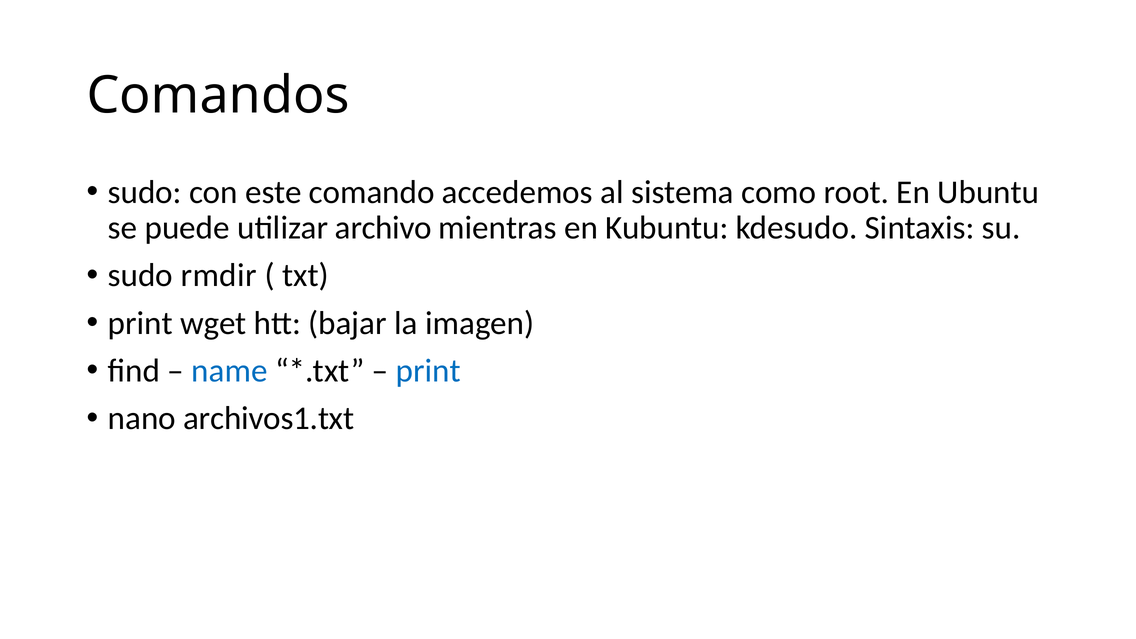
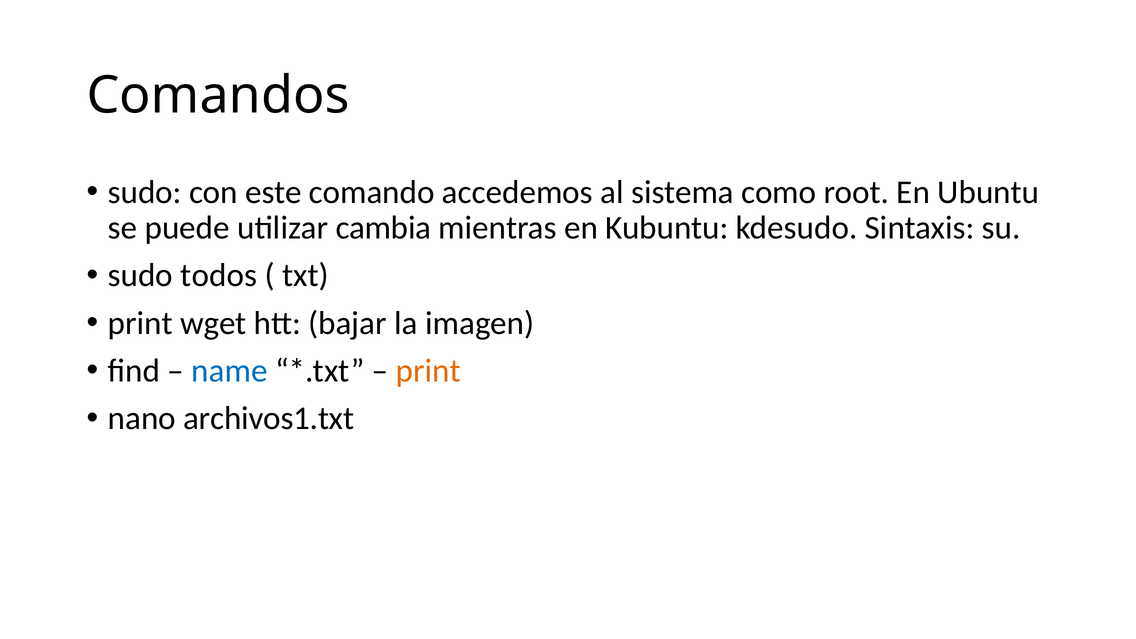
archivo: archivo -> cambia
rmdir: rmdir -> todos
print at (428, 371) colour: blue -> orange
